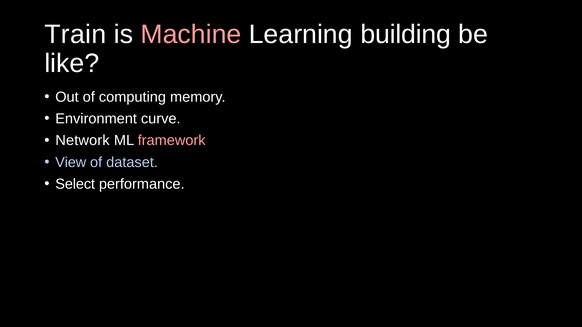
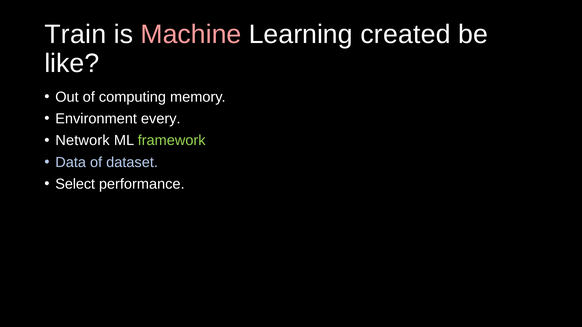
building: building -> created
curve: curve -> every
framework colour: pink -> light green
View: View -> Data
